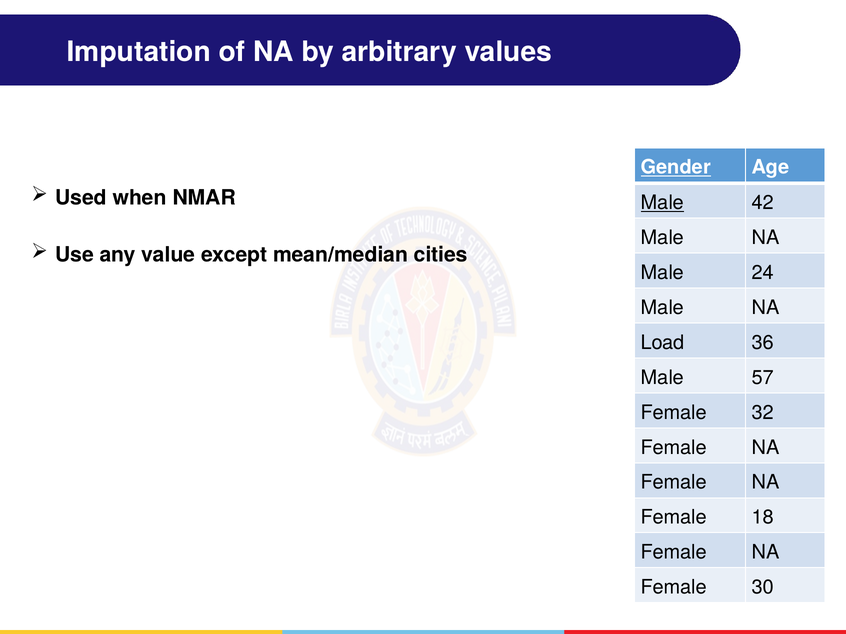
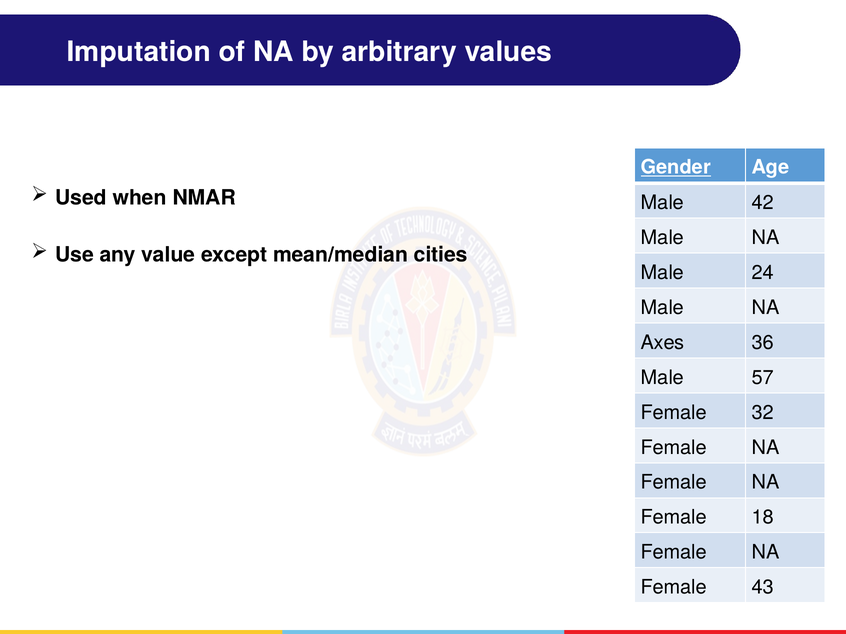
Male at (662, 203) underline: present -> none
Load: Load -> Axes
30: 30 -> 43
